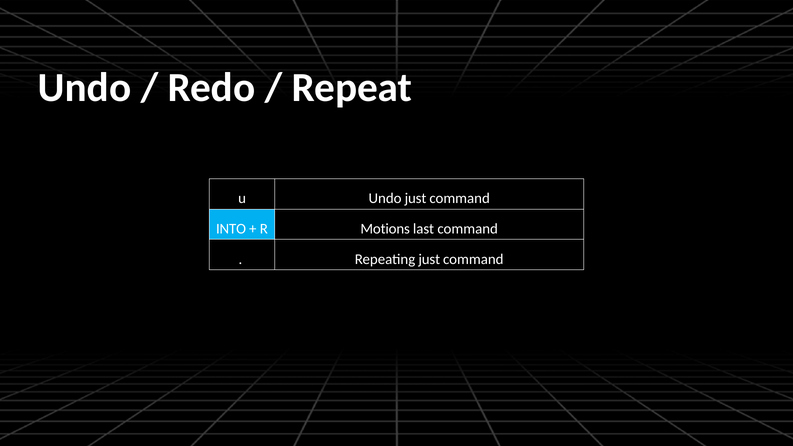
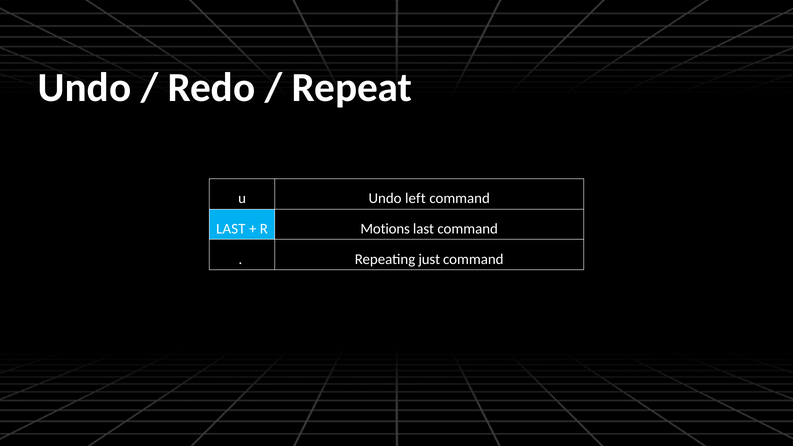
Undo just: just -> left
INTO at (231, 229): INTO -> LAST
